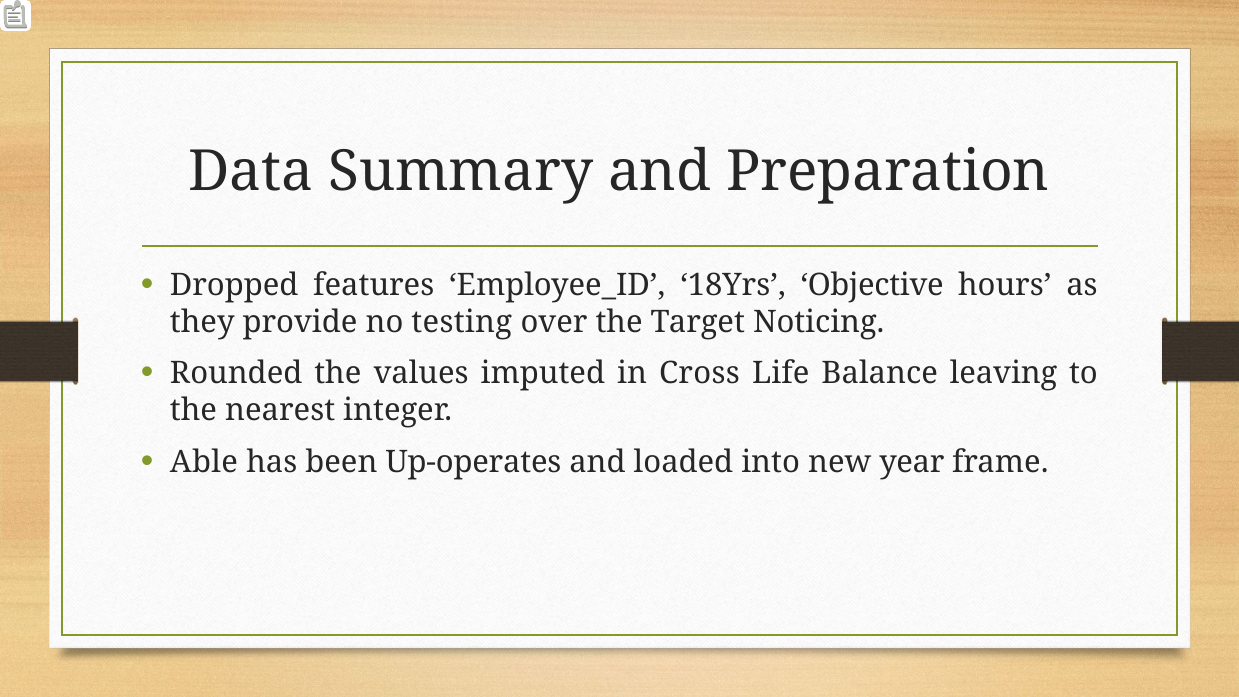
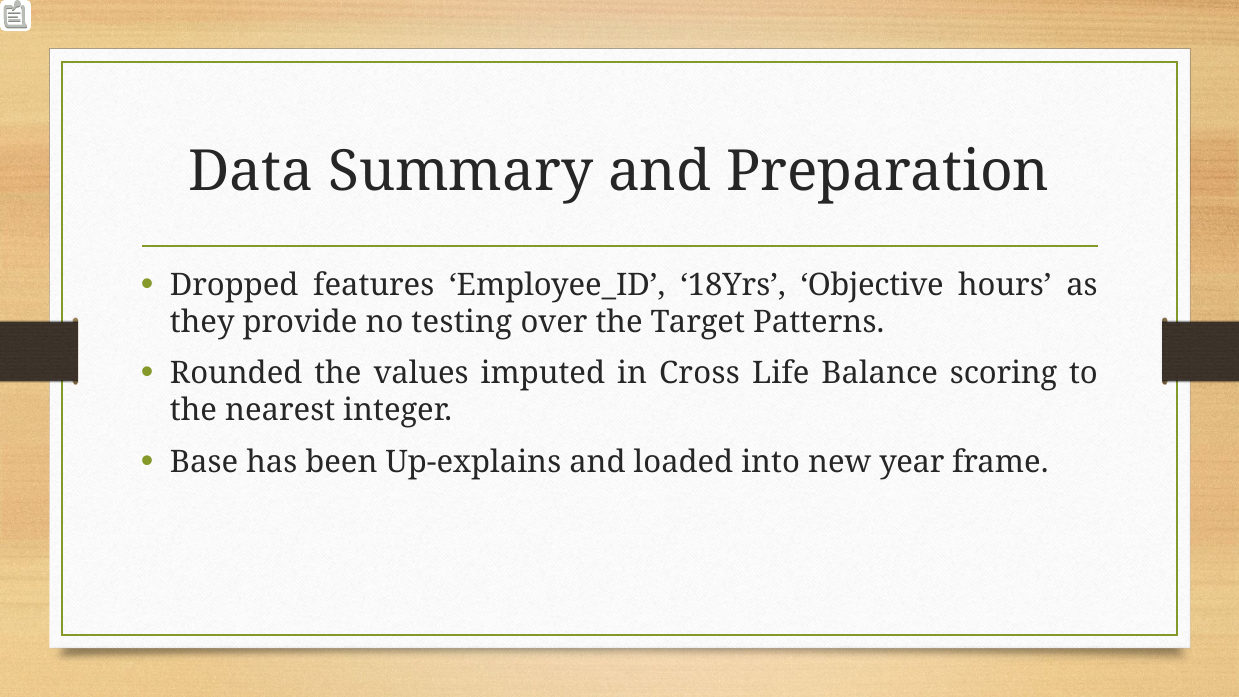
Noticing: Noticing -> Patterns
leaving: leaving -> scoring
Able: Able -> Base
Up-operates: Up-operates -> Up-explains
